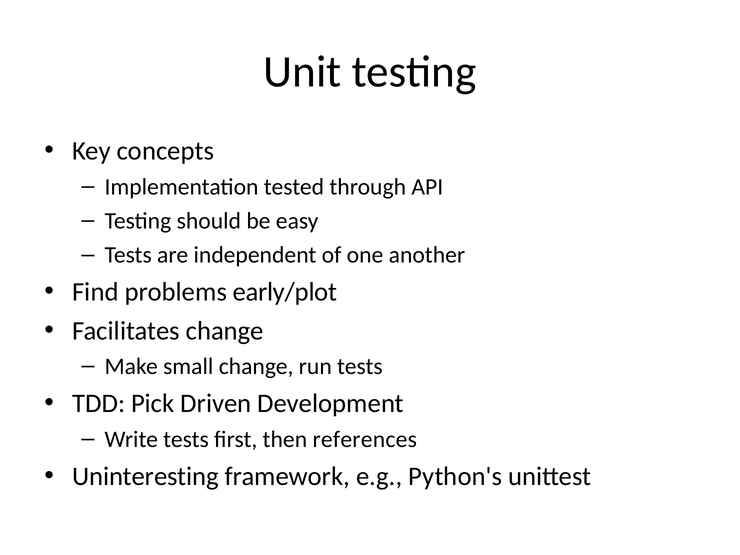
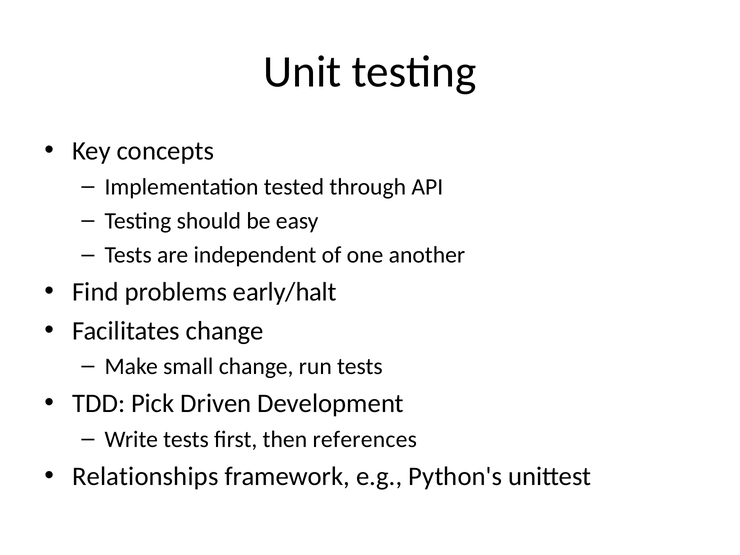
early/plot: early/plot -> early/halt
Uninteresting: Uninteresting -> Relationships
